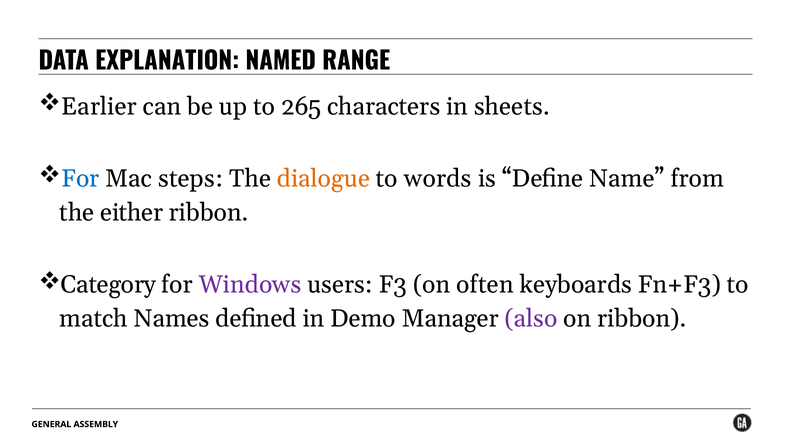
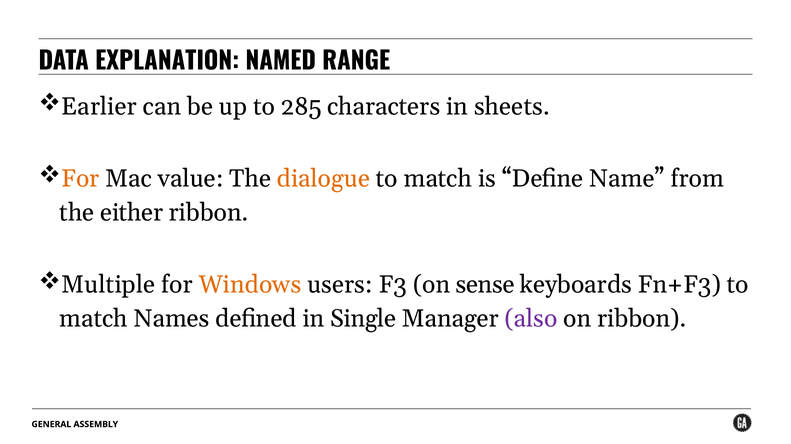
265: 265 -> 285
For at (80, 179) colour: blue -> orange
steps: steps -> value
words at (438, 179): words -> match
Category: Category -> Multiple
Windows colour: purple -> orange
often: often -> sense
Demo: Demo -> Single
